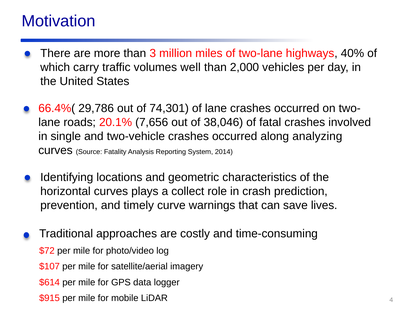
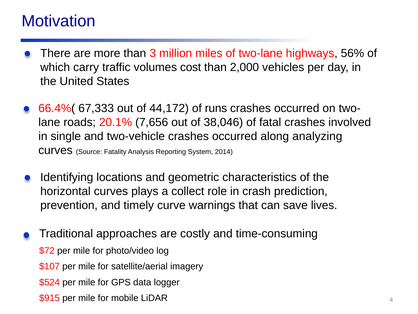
40%: 40% -> 56%
well: well -> cost
29,786: 29,786 -> 67,333
74,301: 74,301 -> 44,172
of lane: lane -> runs
$614: $614 -> $524
